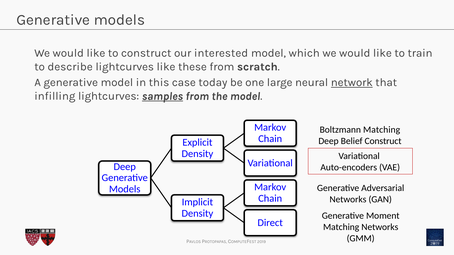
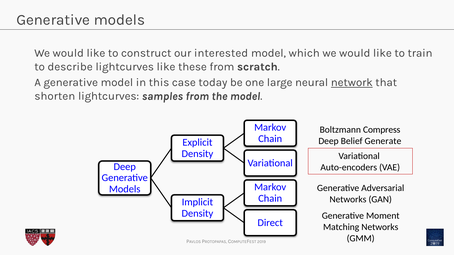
infilling: infilling -> shorten
samples underline: present -> none
Boltzmann Matching: Matching -> Compress
Belief Construct: Construct -> Generate
